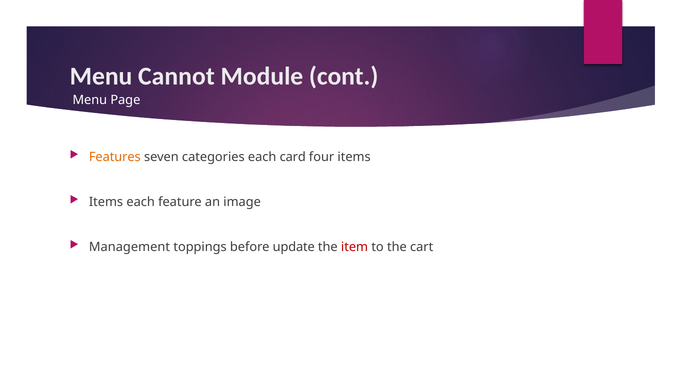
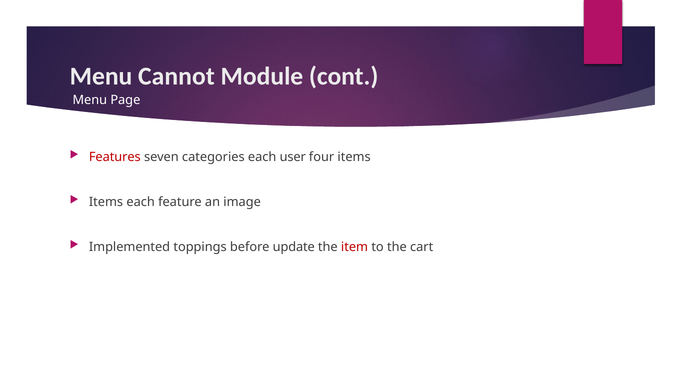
Features colour: orange -> red
card: card -> user
Management: Management -> Implemented
